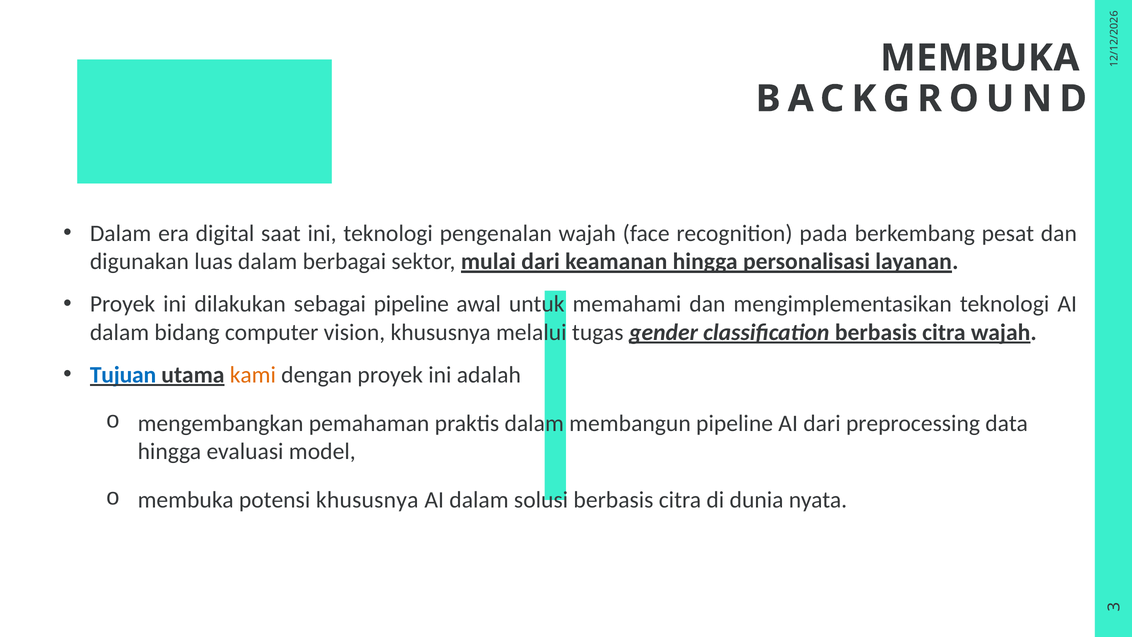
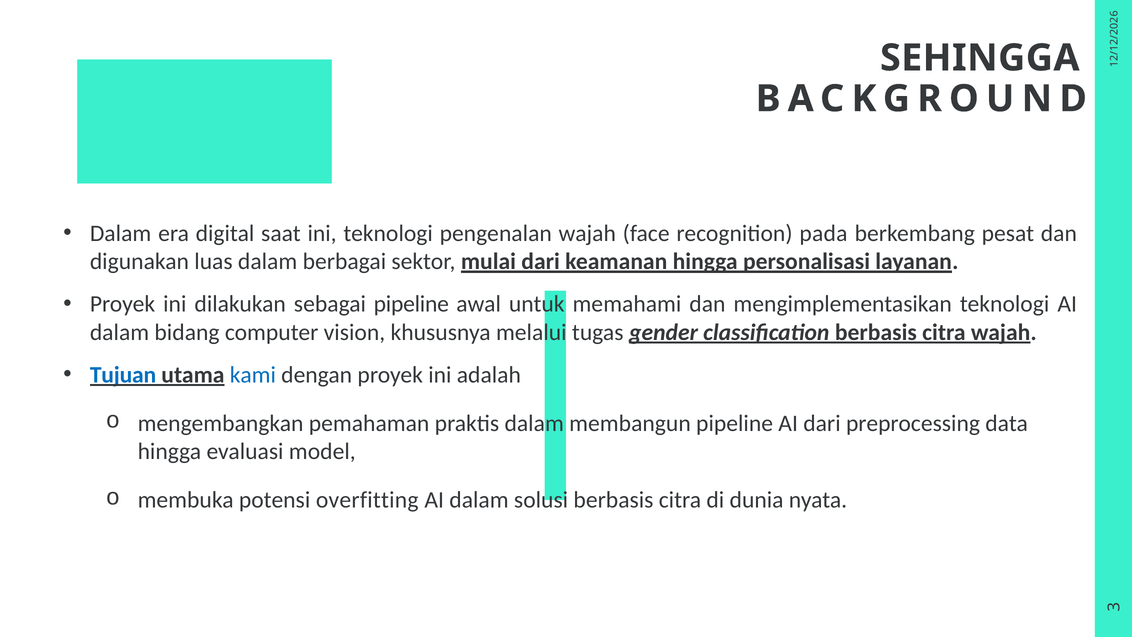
MEMBUKA at (980, 58): MEMBUKA -> SEHINGGA
kami colour: orange -> blue
potensi khususnya: khususnya -> overfitting
